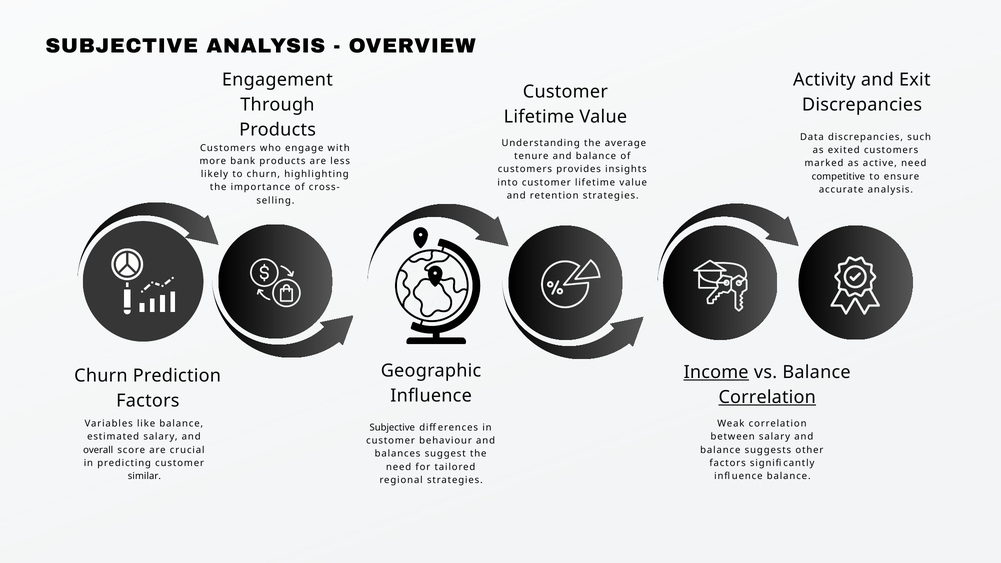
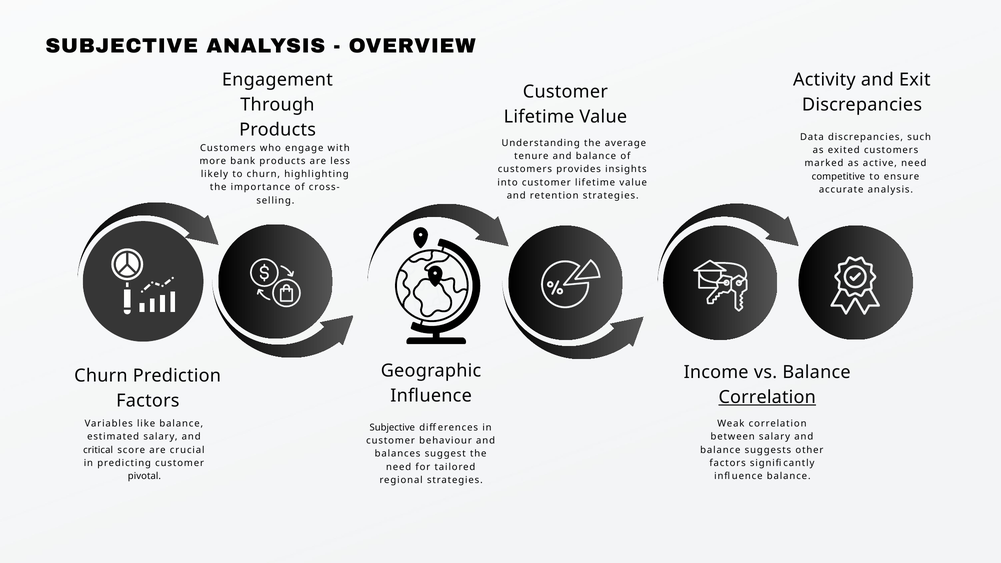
Income underline: present -> none
overall: overall -> critical
similar: similar -> pivotal
